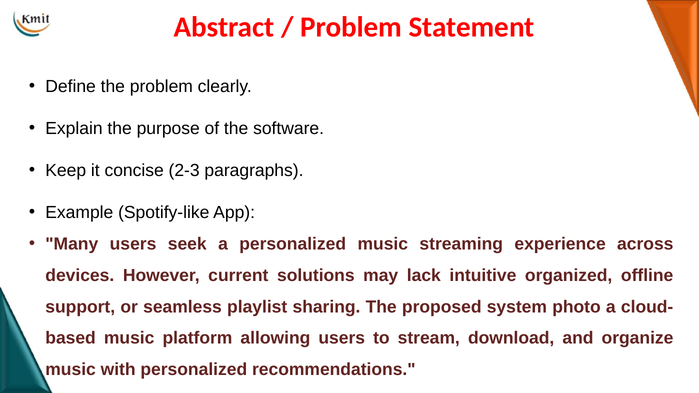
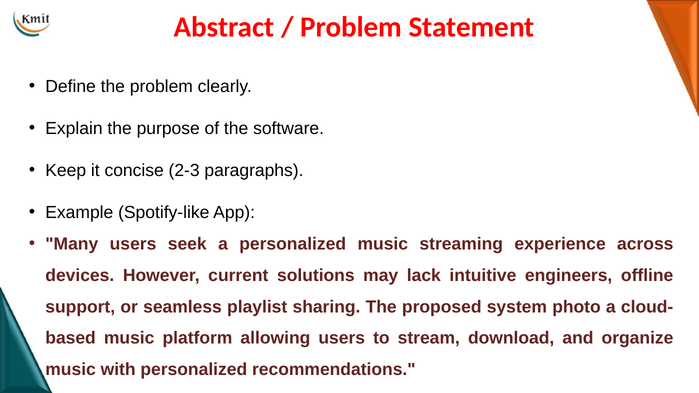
organized: organized -> engineers
